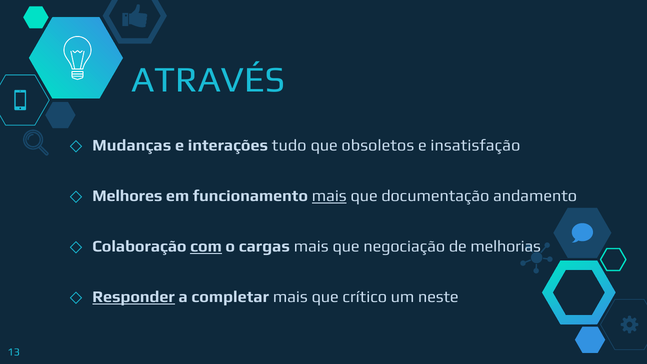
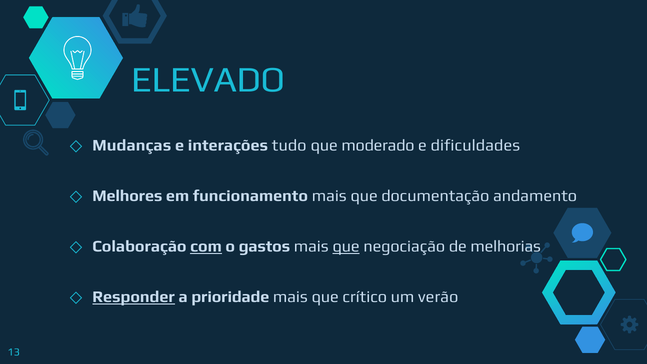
ATRAVÉS: ATRAVÉS -> ELEVADO
obsoletos: obsoletos -> moderado
insatisfação: insatisfação -> dificuldades
mais at (329, 196) underline: present -> none
cargas: cargas -> gastos
que at (346, 246) underline: none -> present
completar: completar -> prioridade
neste: neste -> verão
